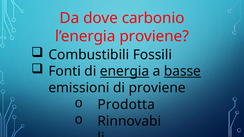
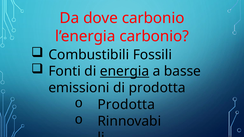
l’energia proviene: proviene -> carbonio
basse underline: present -> none
di proviene: proviene -> prodotta
